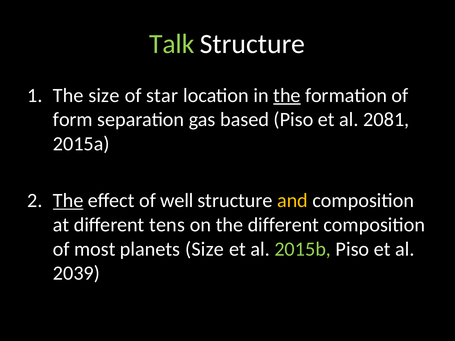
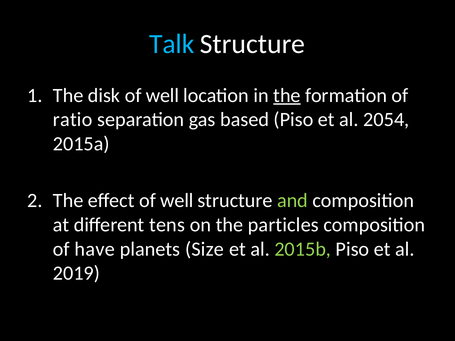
Talk colour: light green -> light blue
The size: size -> disk
star at (162, 95): star -> well
form: form -> ratio
2081: 2081 -> 2054
The at (68, 201) underline: present -> none
and colour: yellow -> light green
the different: different -> particles
most: most -> have
2039: 2039 -> 2019
